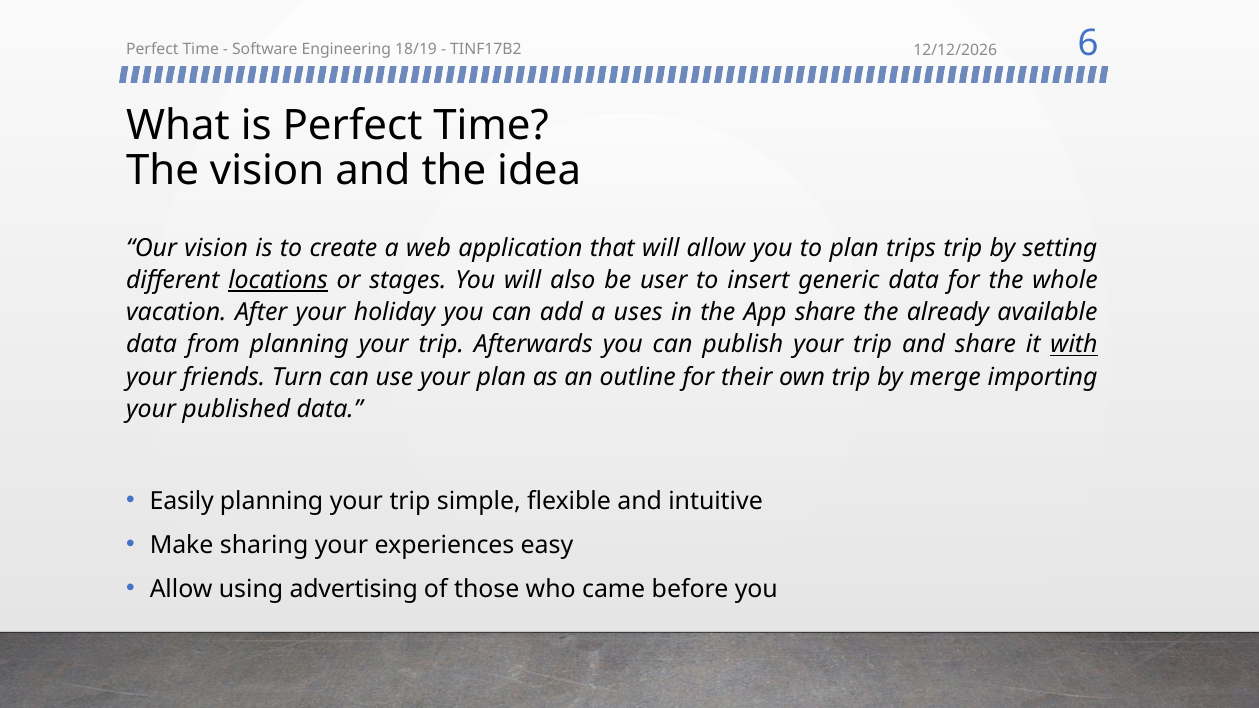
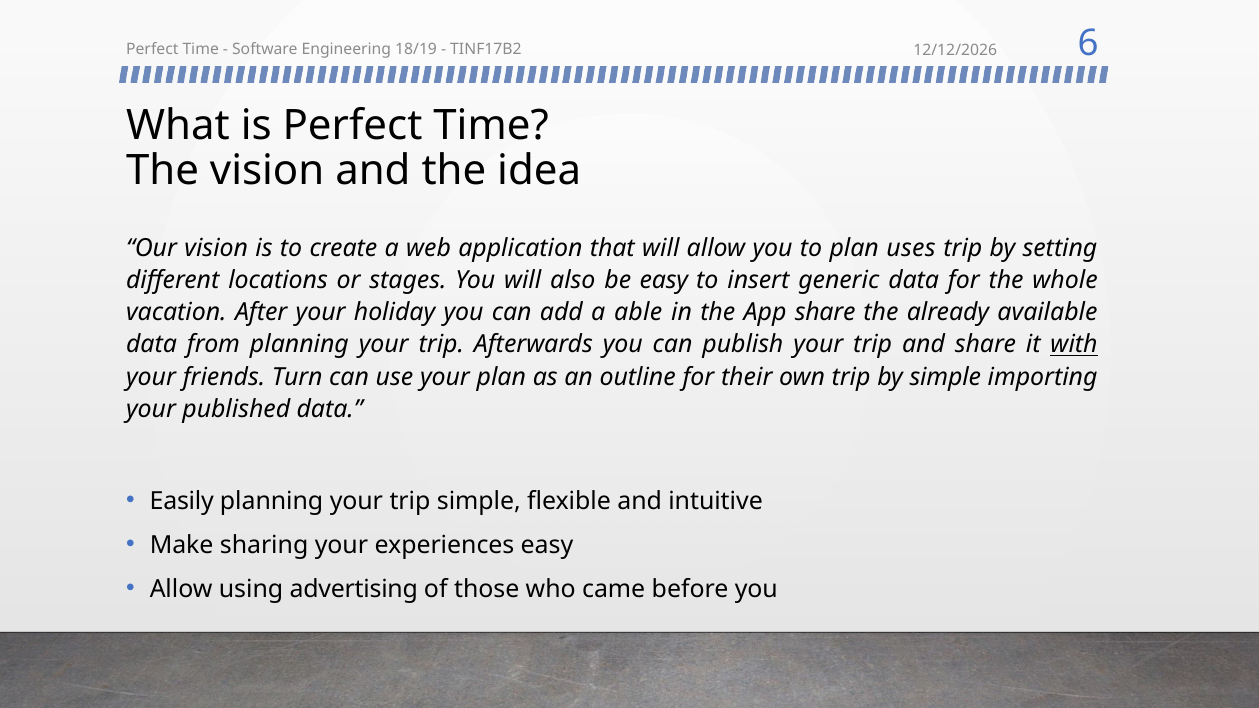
trips: trips -> uses
locations underline: present -> none
be user: user -> easy
uses: uses -> able
by merge: merge -> simple
